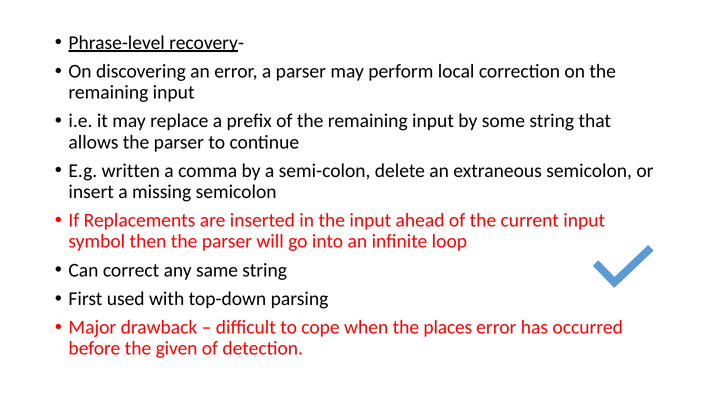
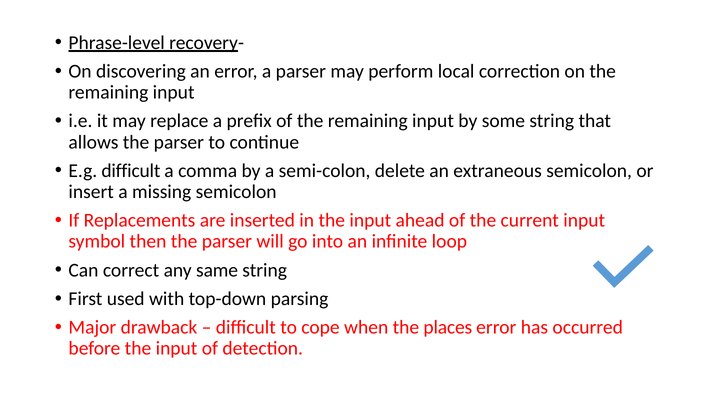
E.g written: written -> difficult
before the given: given -> input
